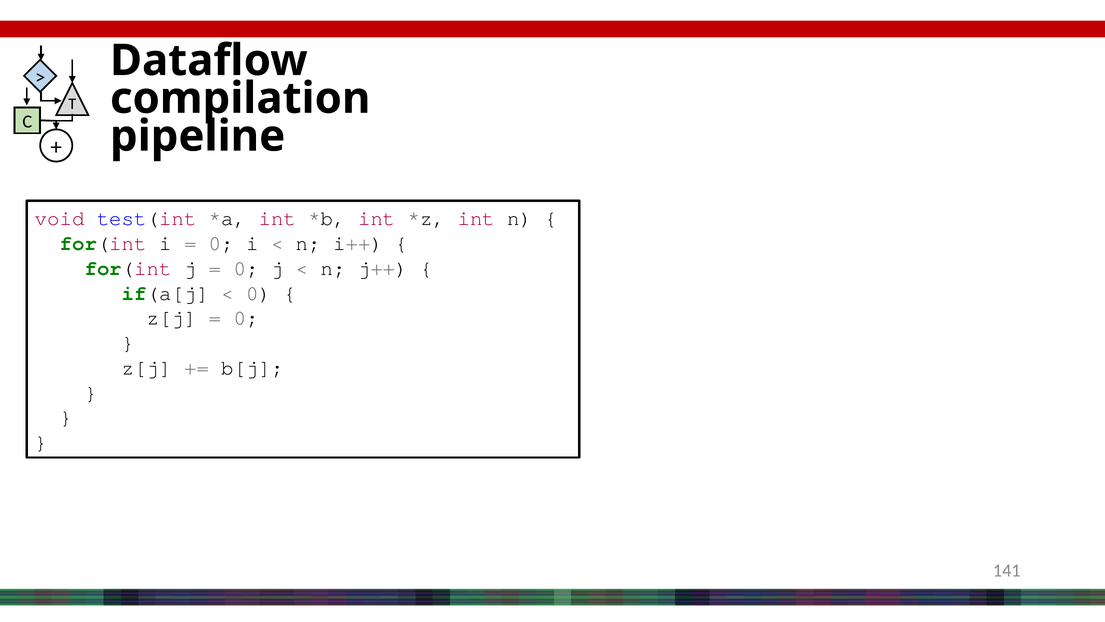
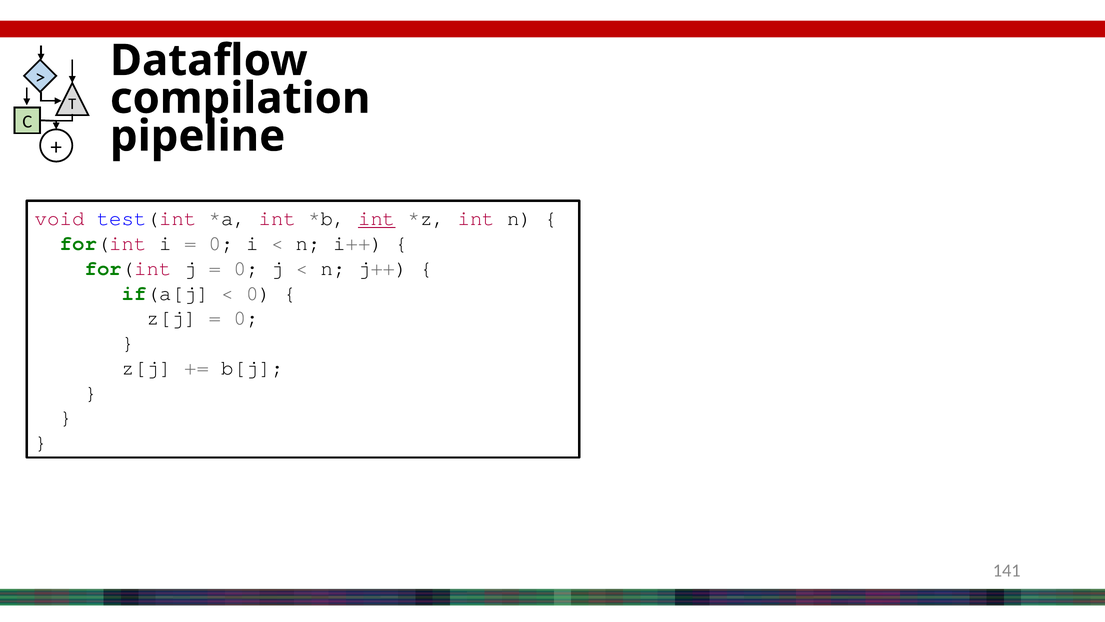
int at (377, 218) underline: none -> present
